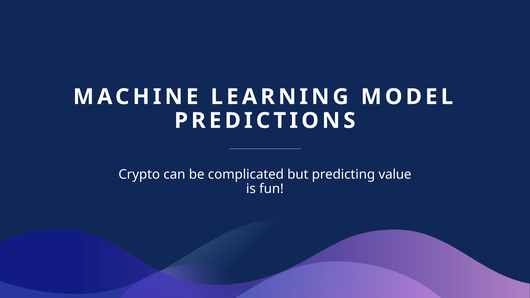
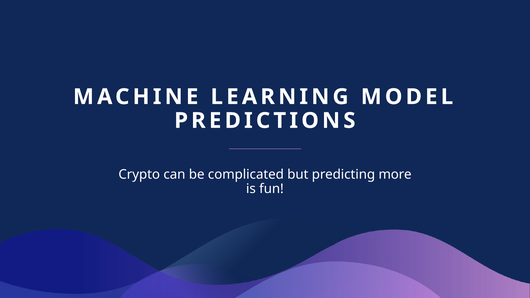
value: value -> more
